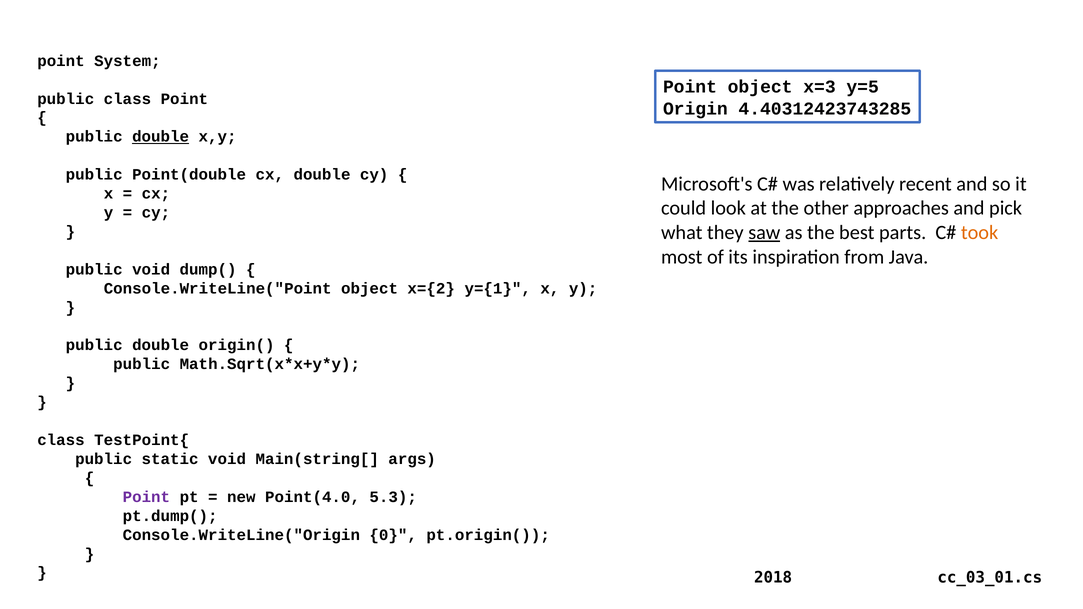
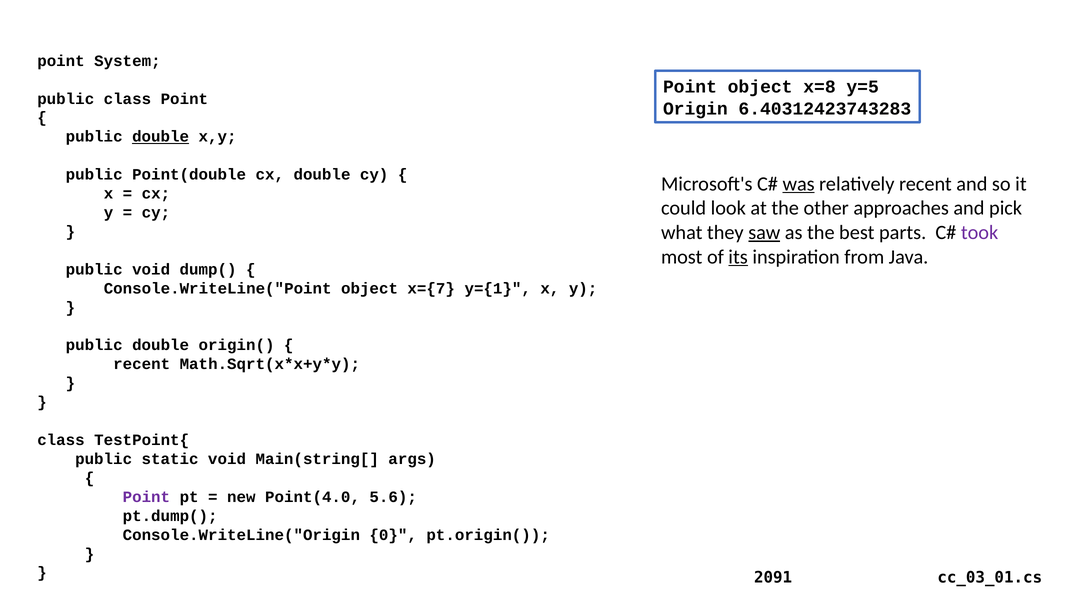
x=3: x=3 -> x=8
4.40312423743285: 4.40312423743285 -> 6.40312423743283
was underline: none -> present
took colour: orange -> purple
its underline: none -> present
x={2: x={2 -> x={7
public at (142, 364): public -> recent
5.3: 5.3 -> 5.6
2018: 2018 -> 2091
